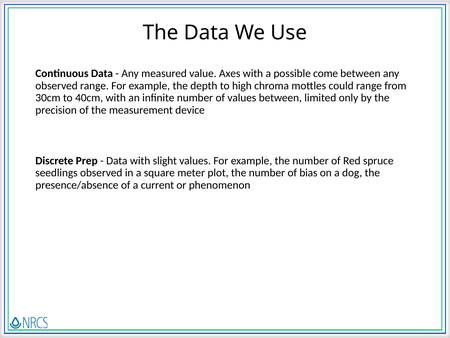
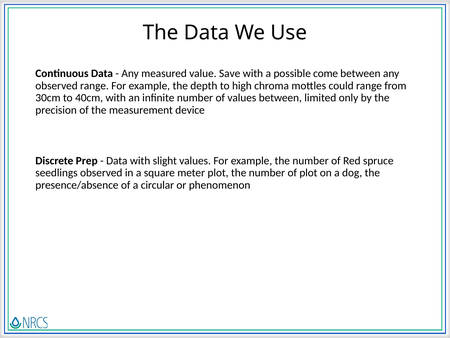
Axes: Axes -> Save
of bias: bias -> plot
current: current -> circular
